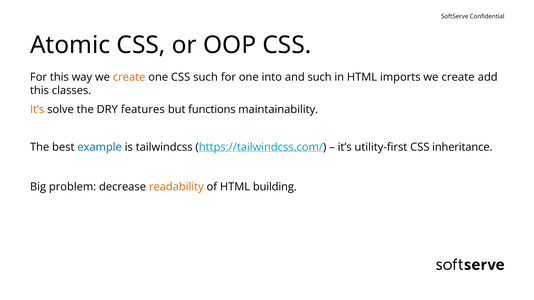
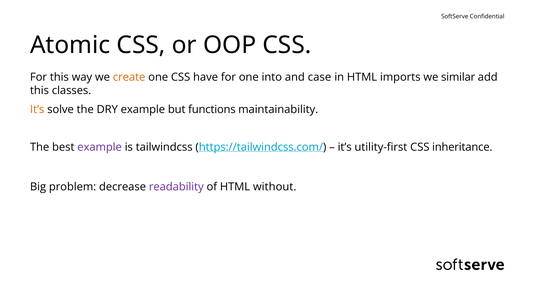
CSS such: such -> have
and such: such -> case
create at (458, 77): create -> similar
DRY features: features -> example
example at (100, 147) colour: blue -> purple
readability colour: orange -> purple
building: building -> without
